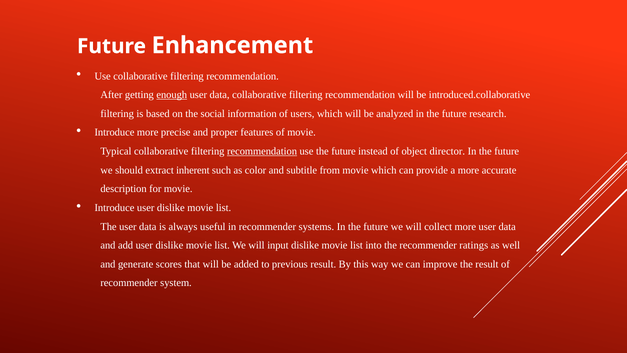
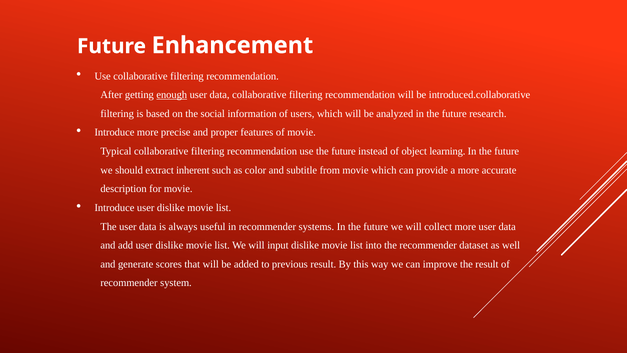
recommendation at (262, 151) underline: present -> none
director: director -> learning
ratings: ratings -> dataset
